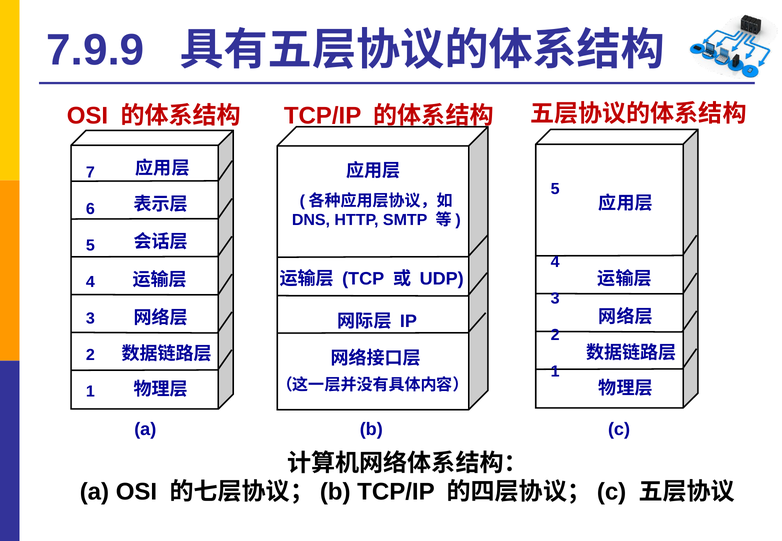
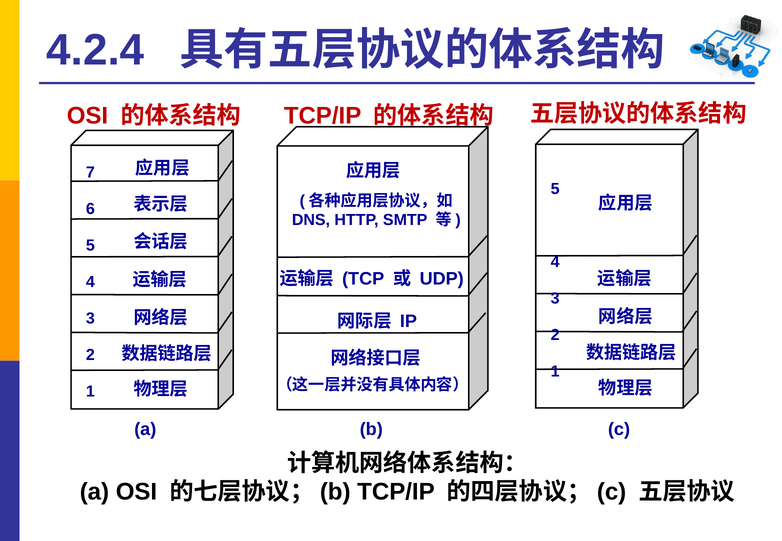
7.9.9: 7.9.9 -> 4.2.4
